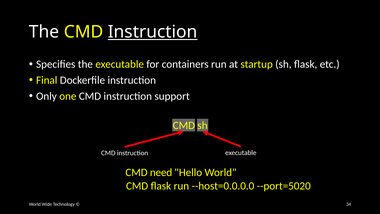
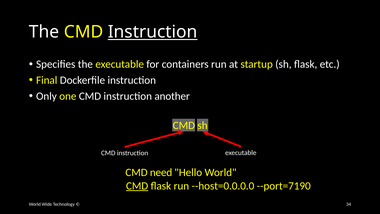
support: support -> another
CMD at (137, 186) underline: none -> present
--port=5020: --port=5020 -> --port=7190
